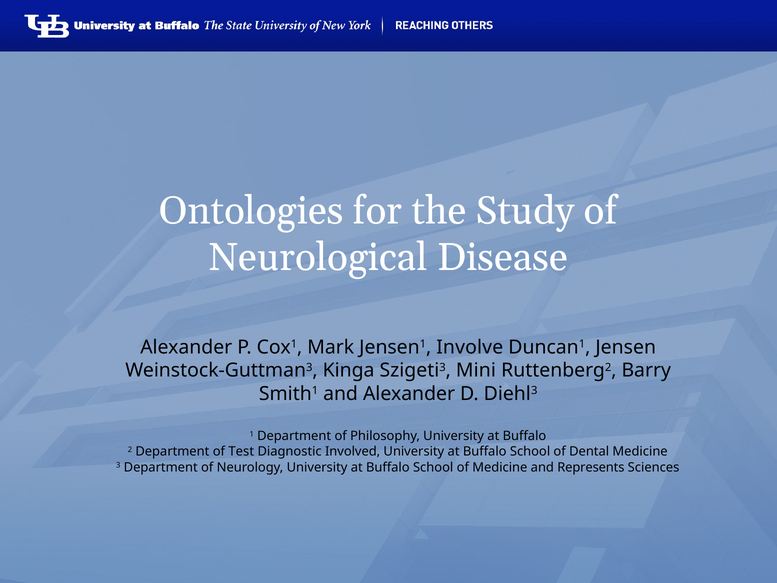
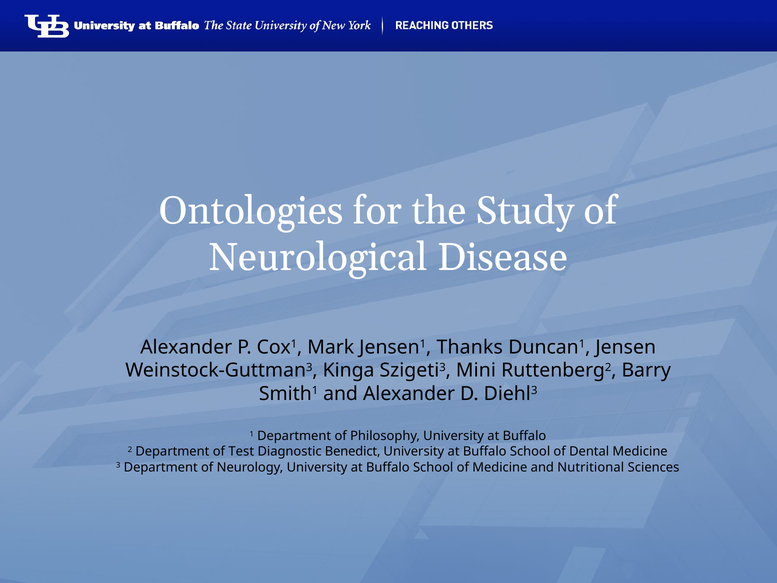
Involve: Involve -> Thanks
Involved: Involved -> Benedict
Represents: Represents -> Nutritional
